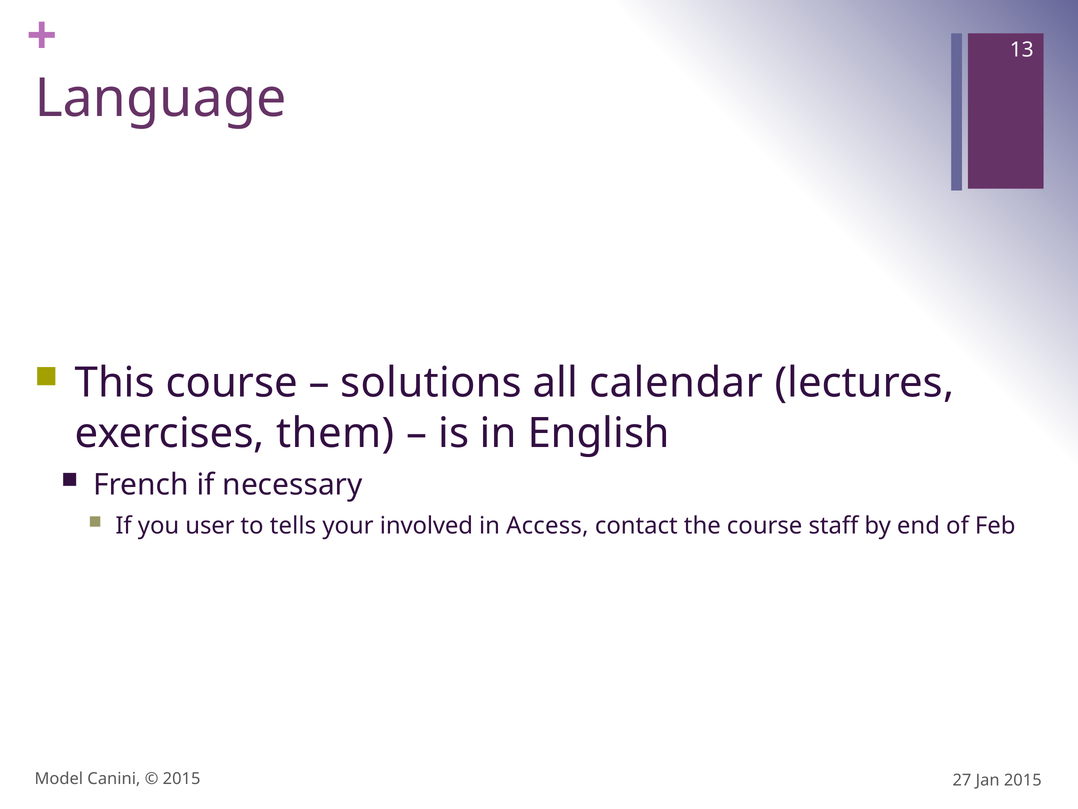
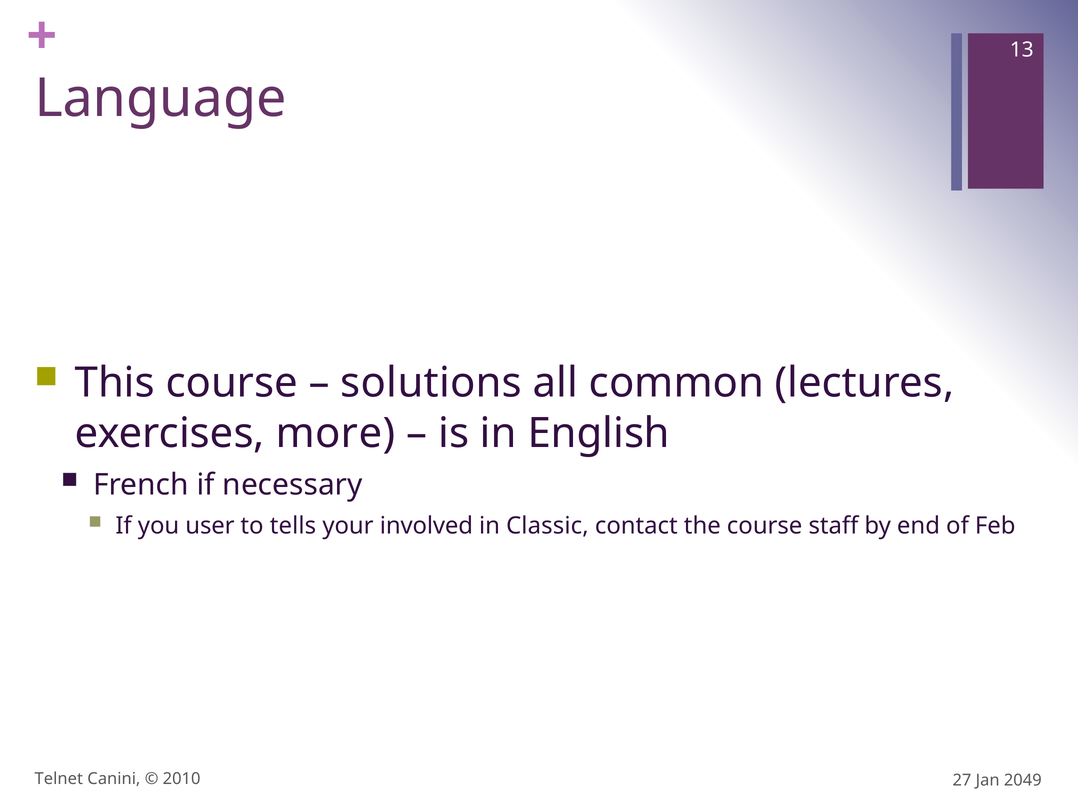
calendar: calendar -> common
them: them -> more
Access: Access -> Classic
Model: Model -> Telnet
2015 at (182, 779): 2015 -> 2010
Jan 2015: 2015 -> 2049
